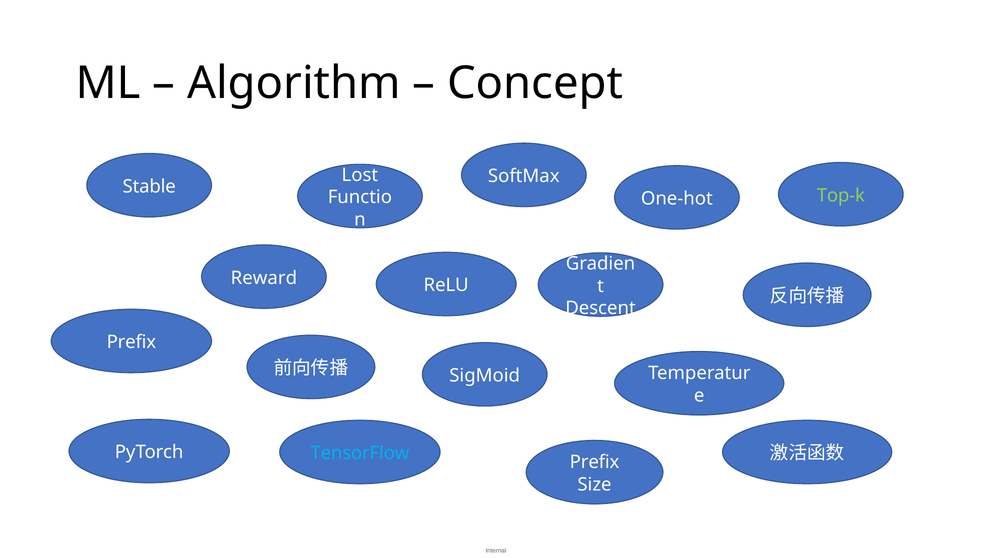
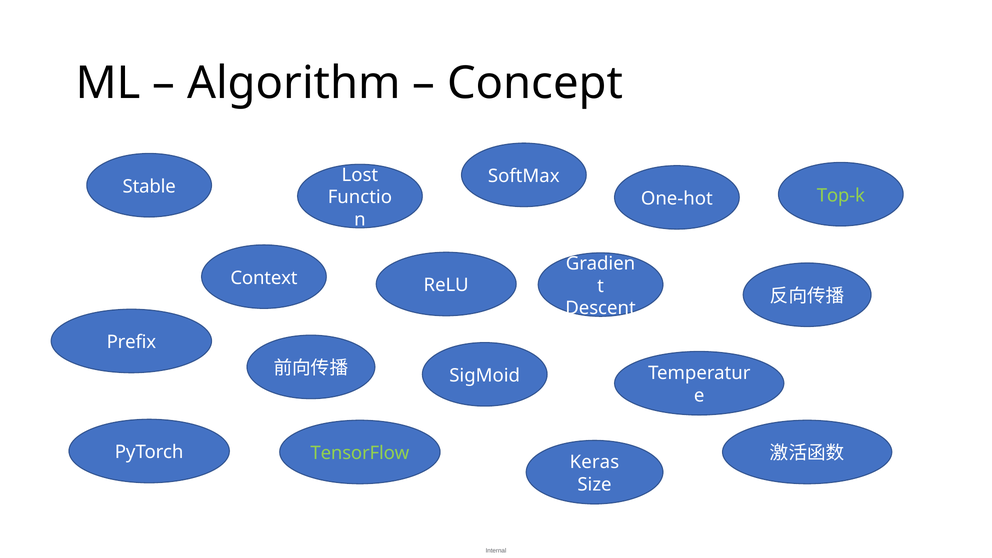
Reward: Reward -> Context
TensorFlow colour: light blue -> light green
Prefix at (595, 462): Prefix -> Keras
